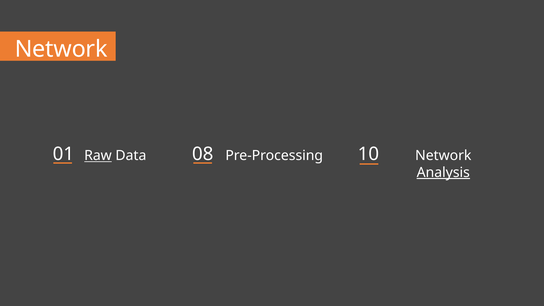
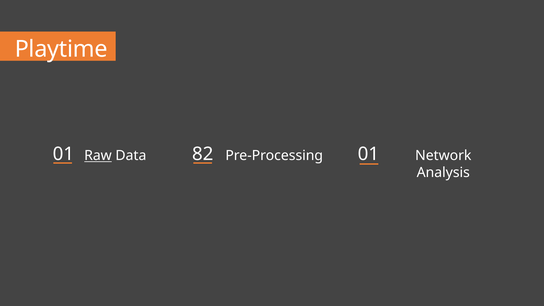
Network at (61, 49): Network -> Playtime
08: 08 -> 82
Pre-Processing 10: 10 -> 01
Analysis underline: present -> none
